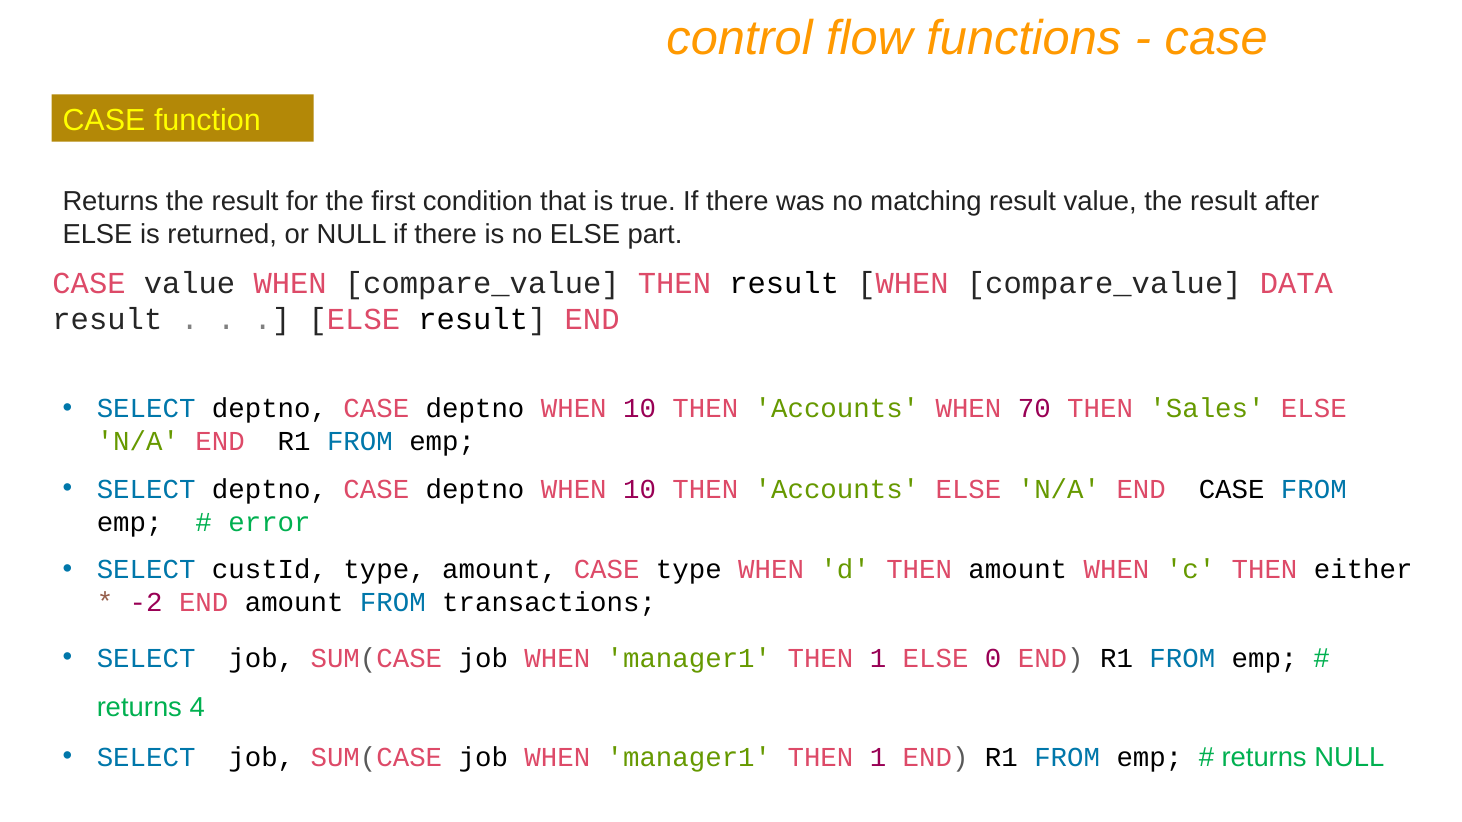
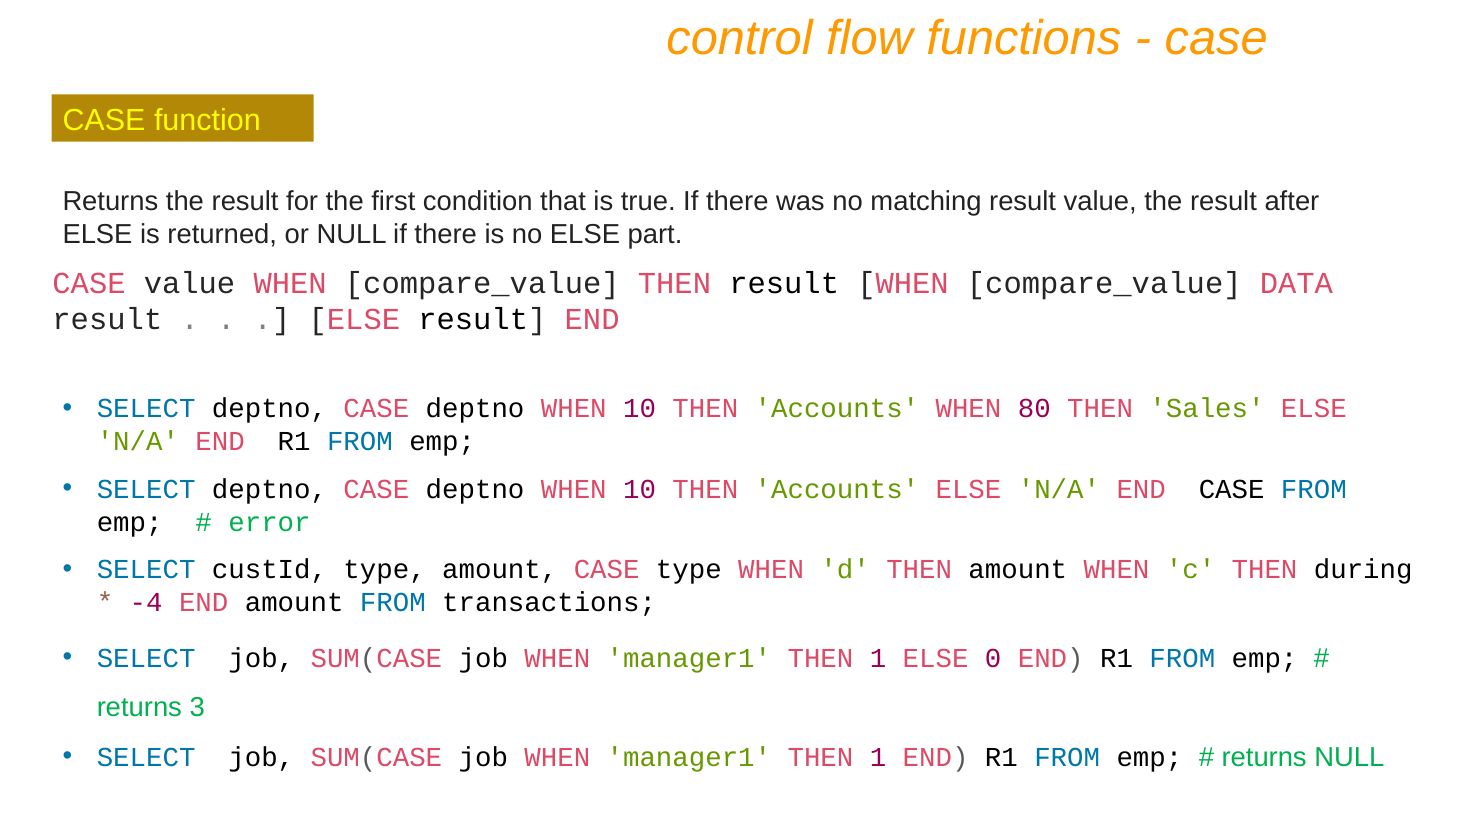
70: 70 -> 80
either: either -> during
-2: -2 -> -4
4: 4 -> 3
